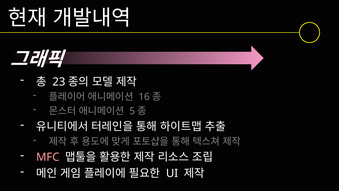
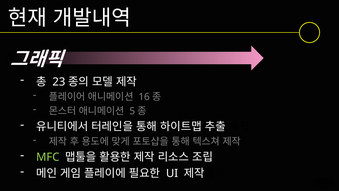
MFC colour: pink -> light green
